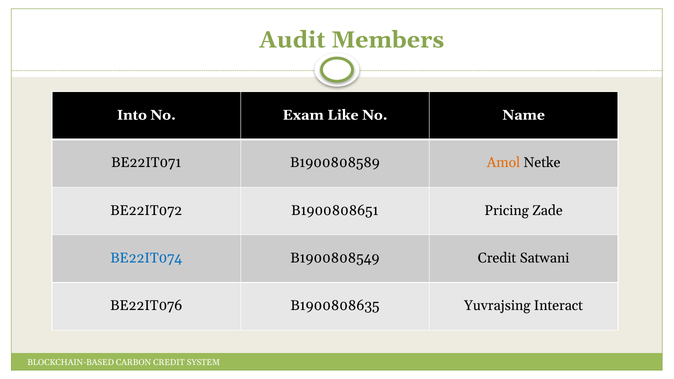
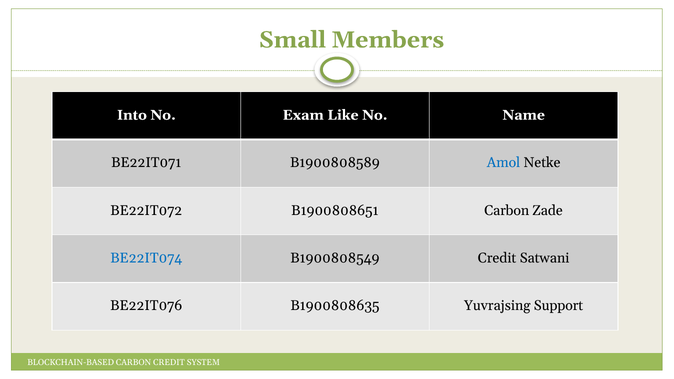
Audit: Audit -> Small
Amol colour: orange -> blue
B1900808651 Pricing: Pricing -> Carbon
Interact: Interact -> Support
